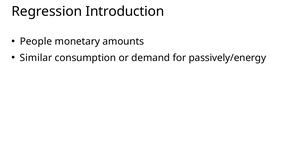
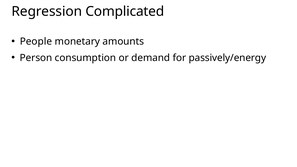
Introduction: Introduction -> Complicated
Similar: Similar -> Person
